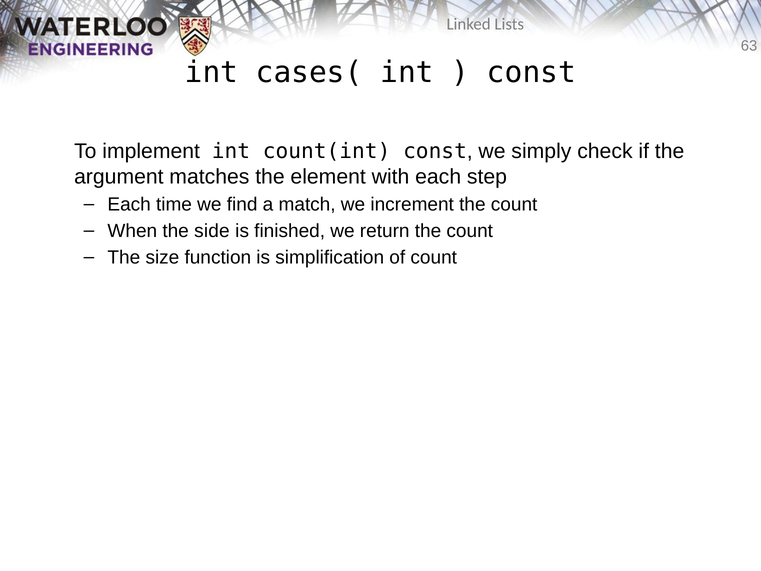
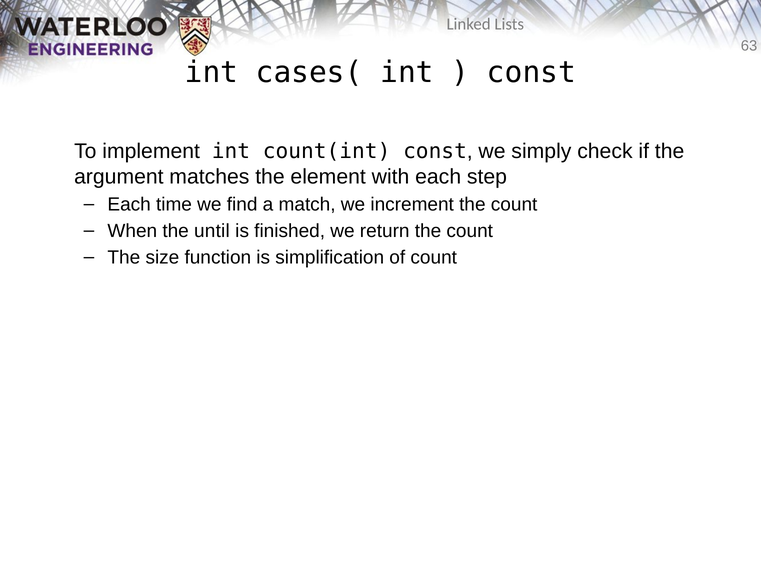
side: side -> until
